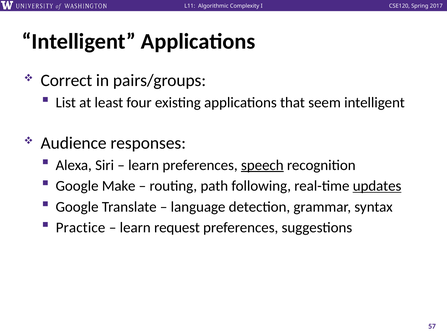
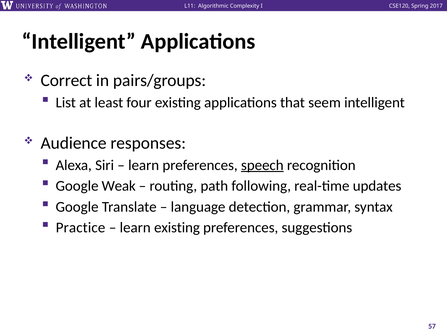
Make: Make -> Weak
updates underline: present -> none
learn request: request -> existing
